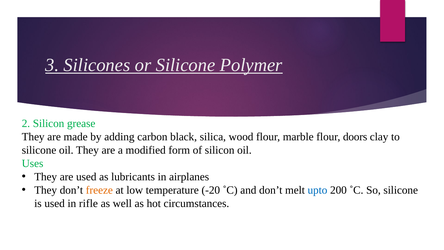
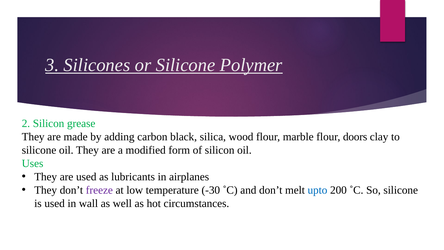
freeze colour: orange -> purple
-20: -20 -> -30
rifle: rifle -> wall
